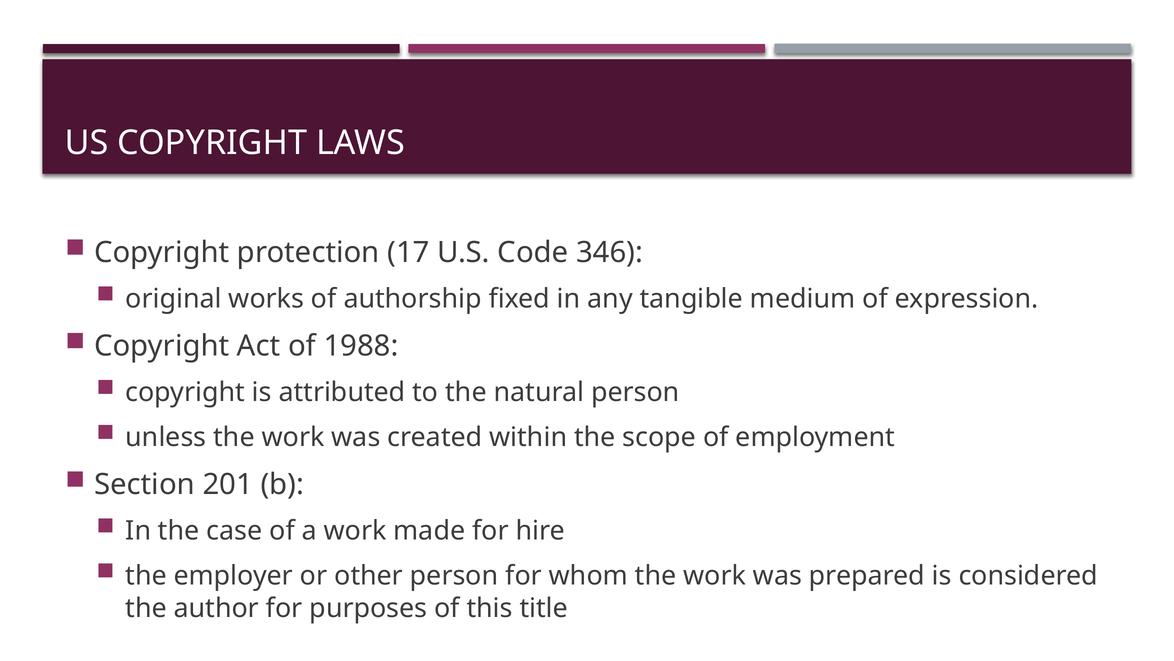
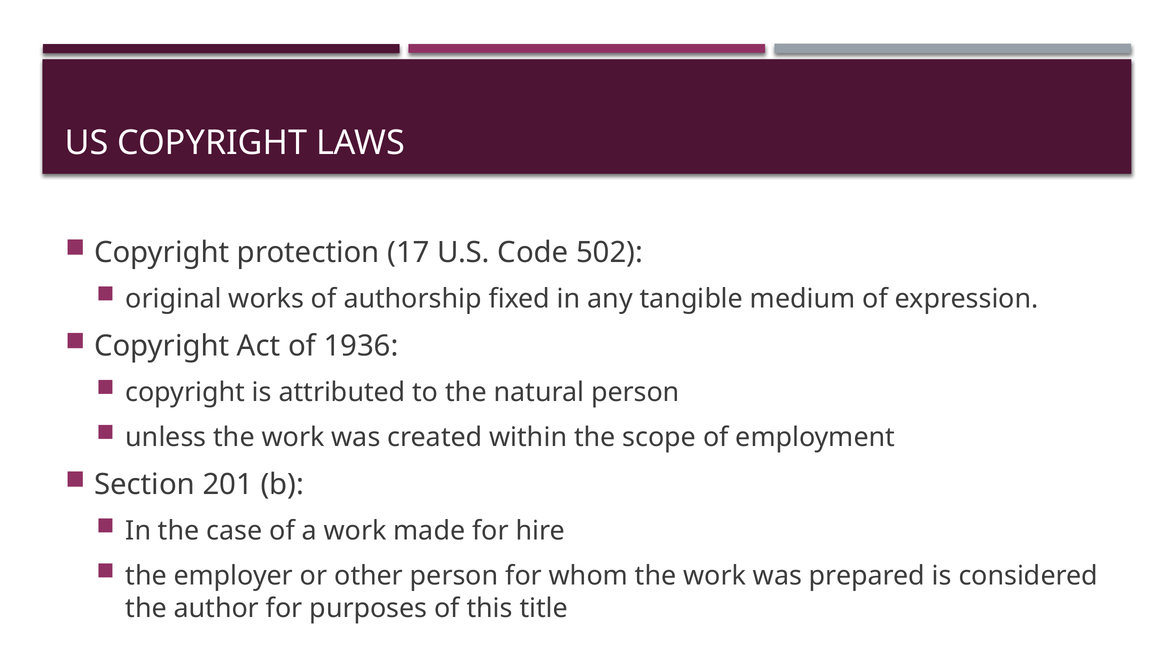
346: 346 -> 502
1988: 1988 -> 1936
